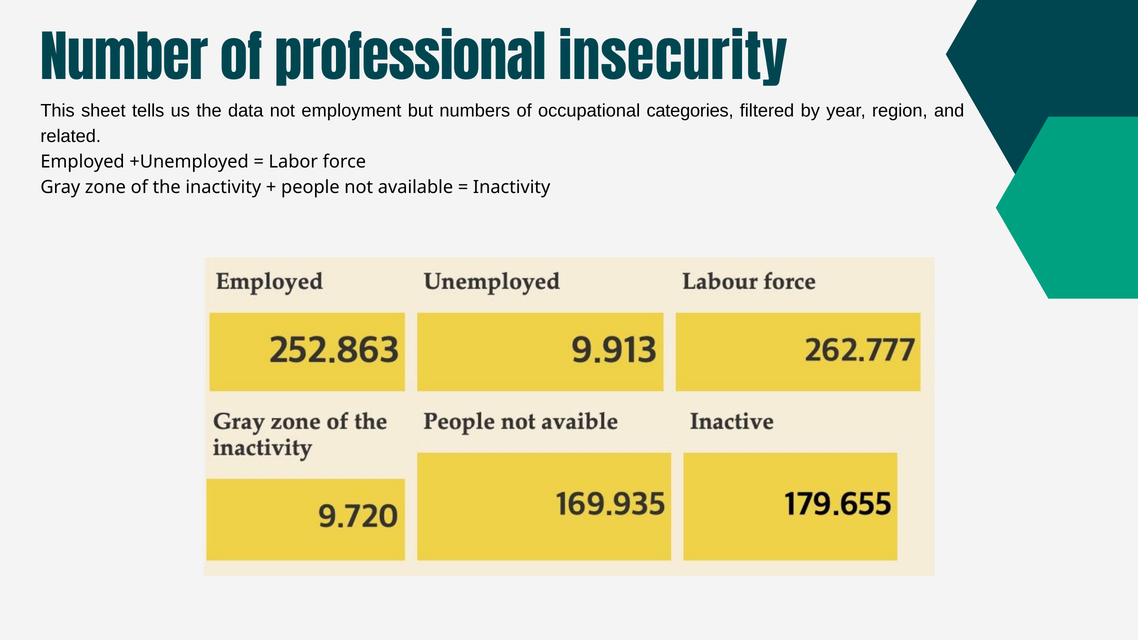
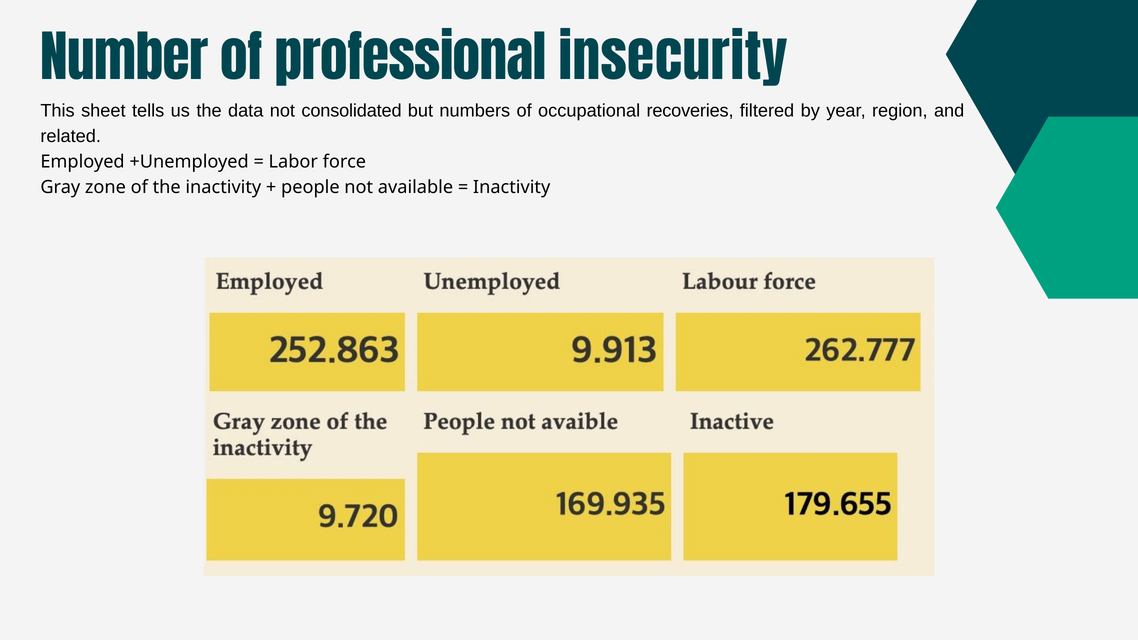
employment: employment -> consolidated
categories: categories -> recoveries
